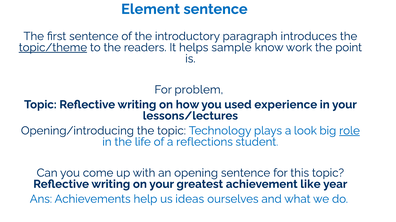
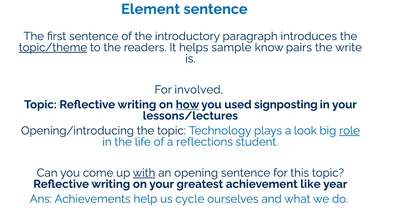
work: work -> pairs
point: point -> write
problem: problem -> involved
how underline: none -> present
experience: experience -> signposting
with underline: none -> present
ideas: ideas -> cycle
